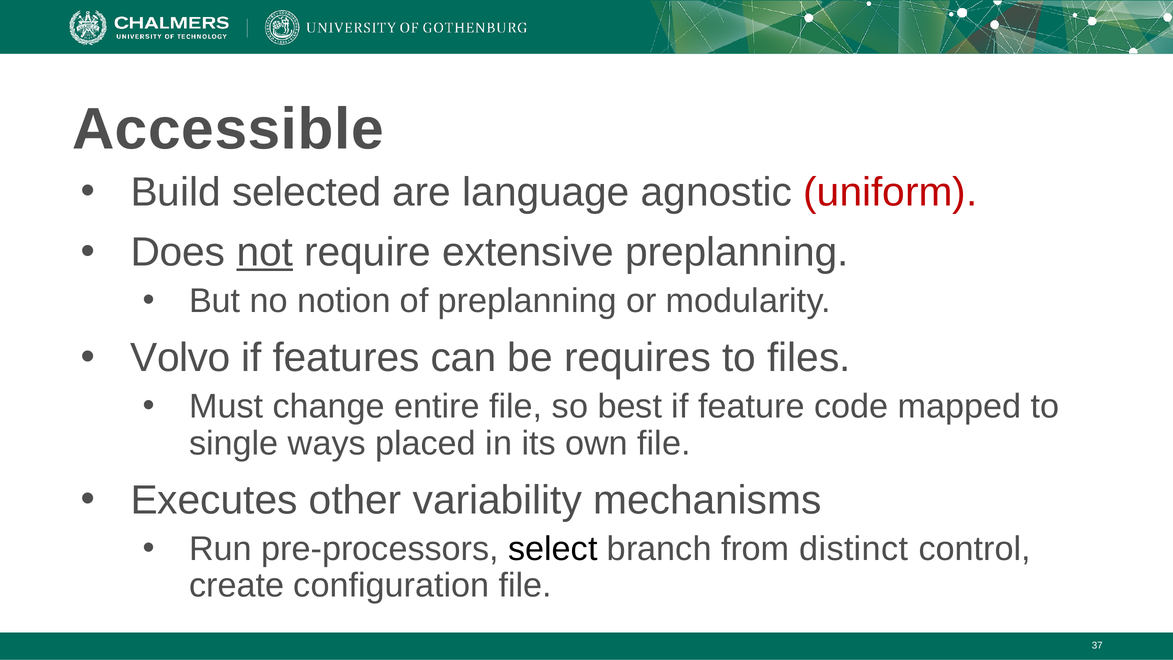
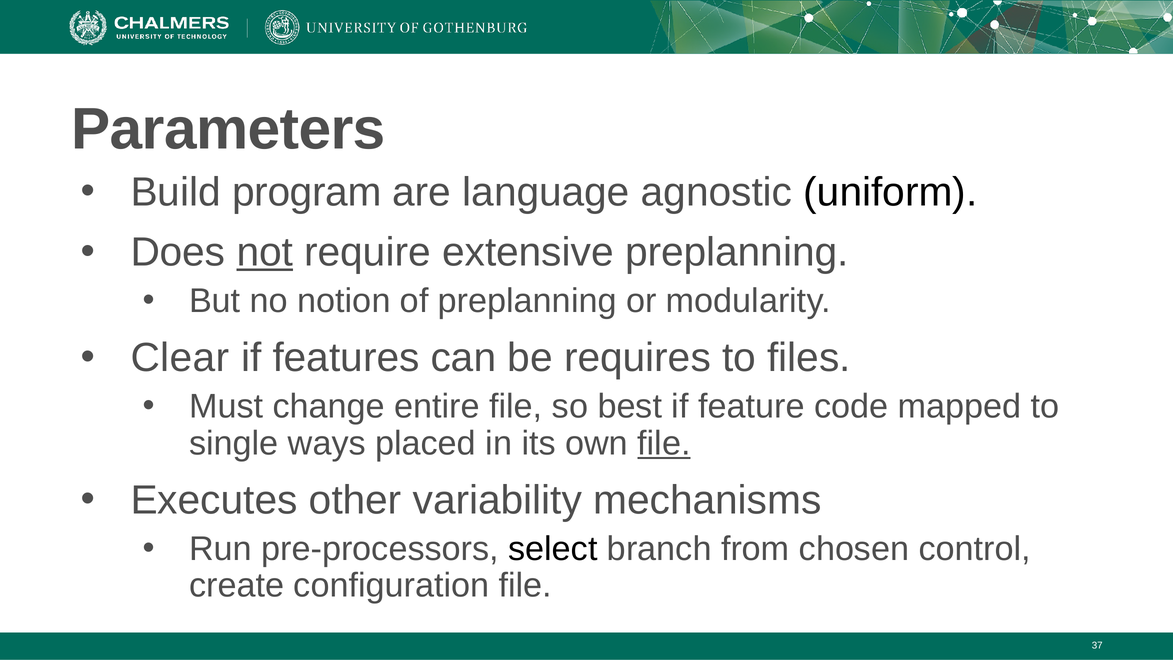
Accessible: Accessible -> Parameters
selected: selected -> program
uniform colour: red -> black
Volvo: Volvo -> Clear
file at (664, 443) underline: none -> present
distinct: distinct -> chosen
